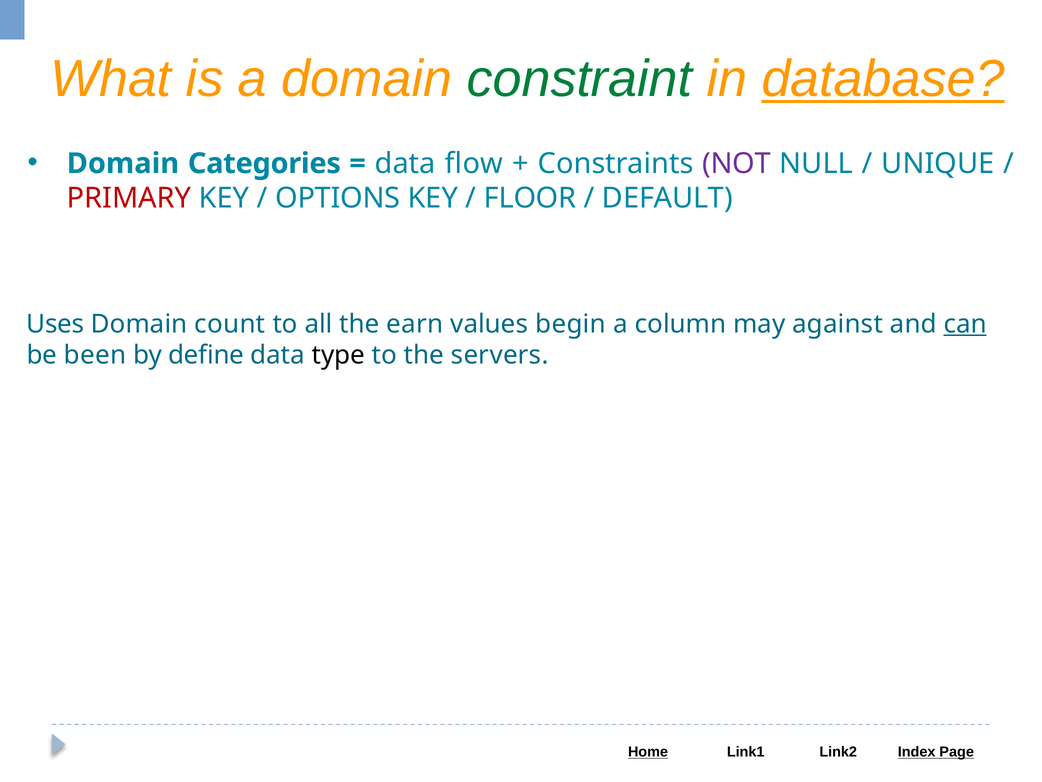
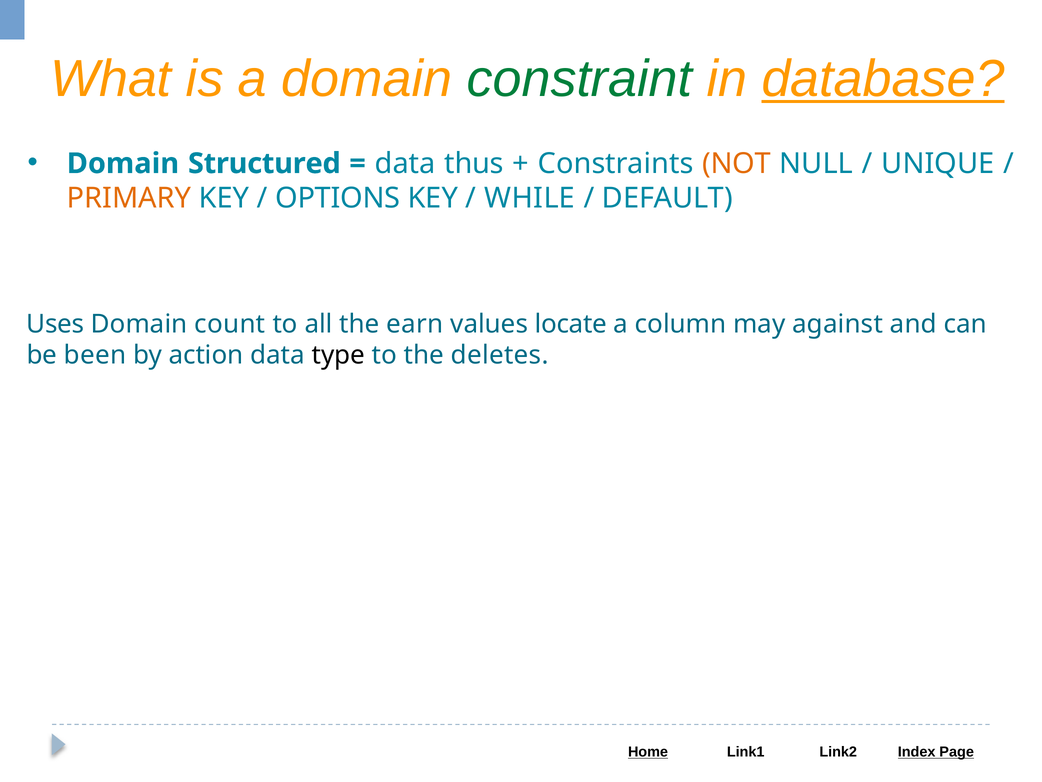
Categories: Categories -> Structured
flow: flow -> thus
NOT colour: purple -> orange
PRIMARY colour: red -> orange
FLOOR: FLOOR -> WHILE
begin: begin -> locate
can underline: present -> none
define: define -> action
servers: servers -> deletes
